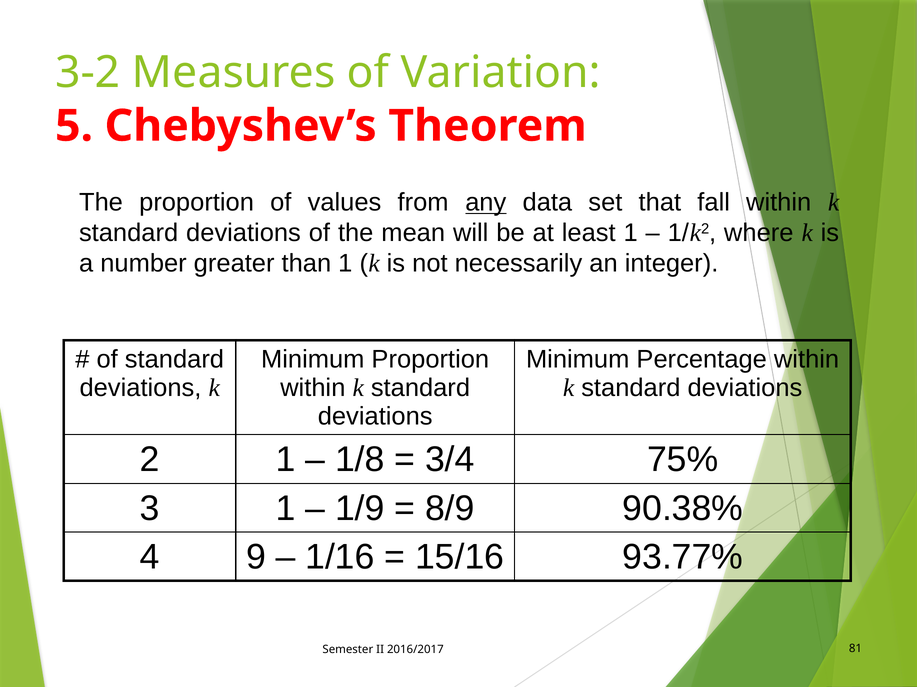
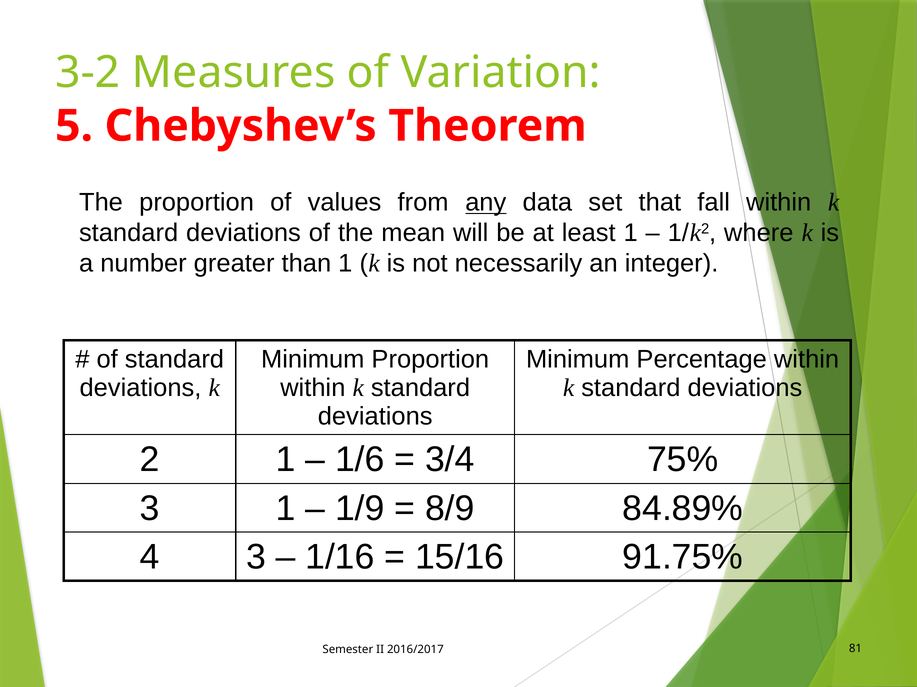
1/8: 1/8 -> 1/6
90.38%: 90.38% -> 84.89%
4 9: 9 -> 3
93.77%: 93.77% -> 91.75%
